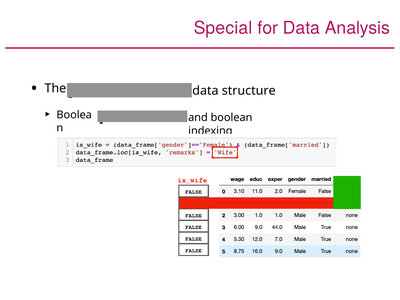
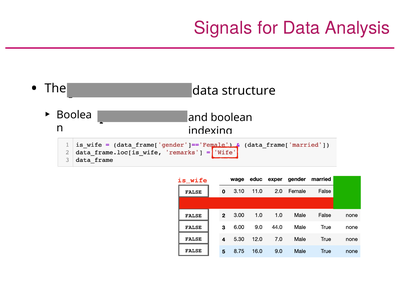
Special: Special -> Signals
